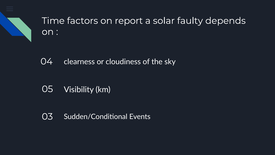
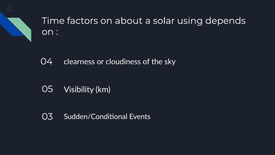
report: report -> about
faulty: faulty -> using
